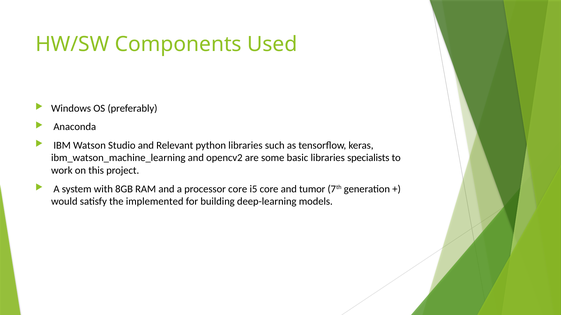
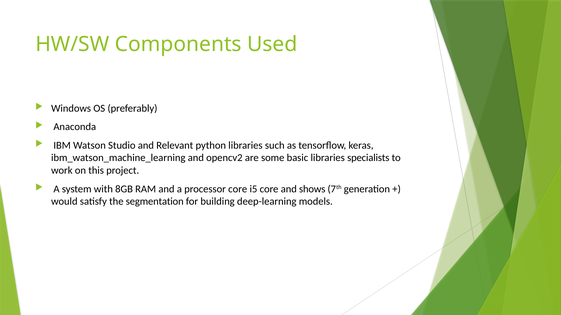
tumor: tumor -> shows
implemented: implemented -> segmentation
